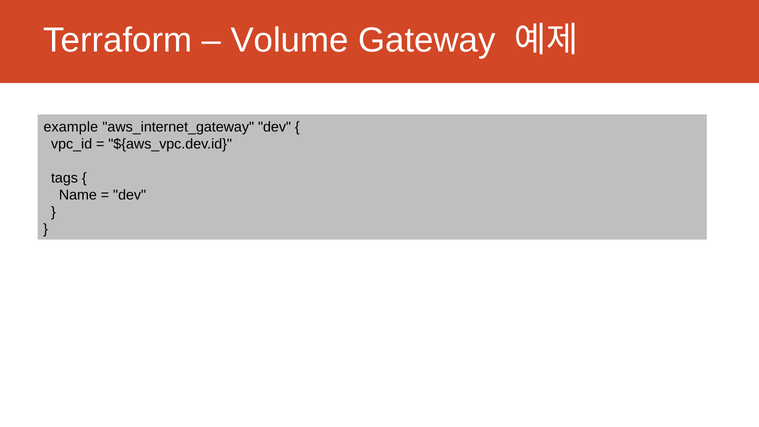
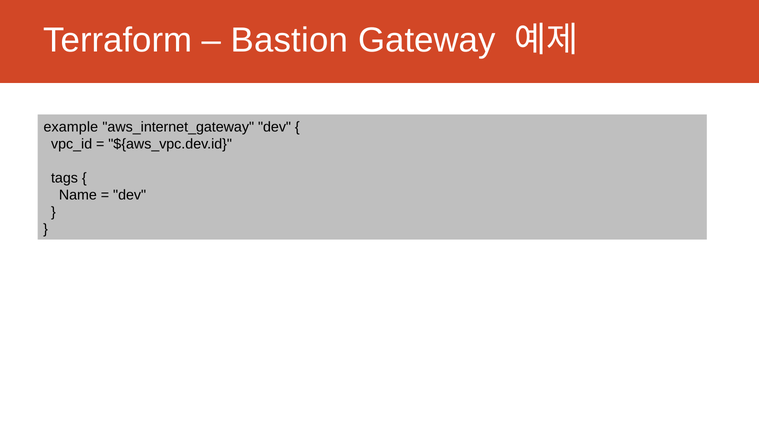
Volume: Volume -> Bastion
